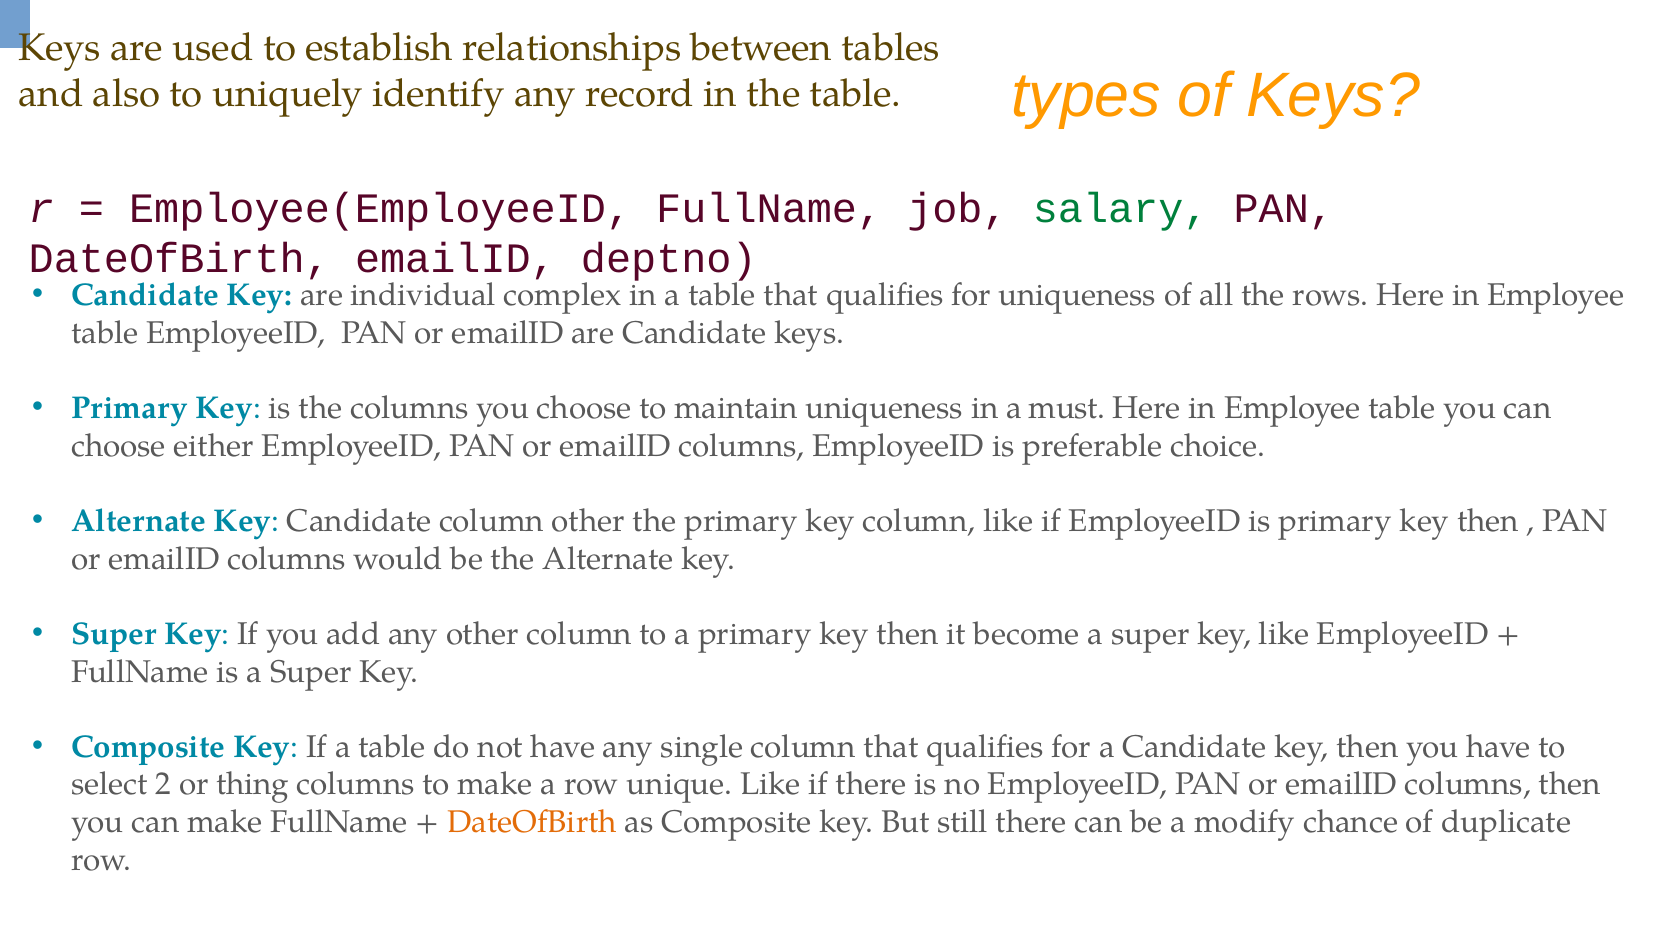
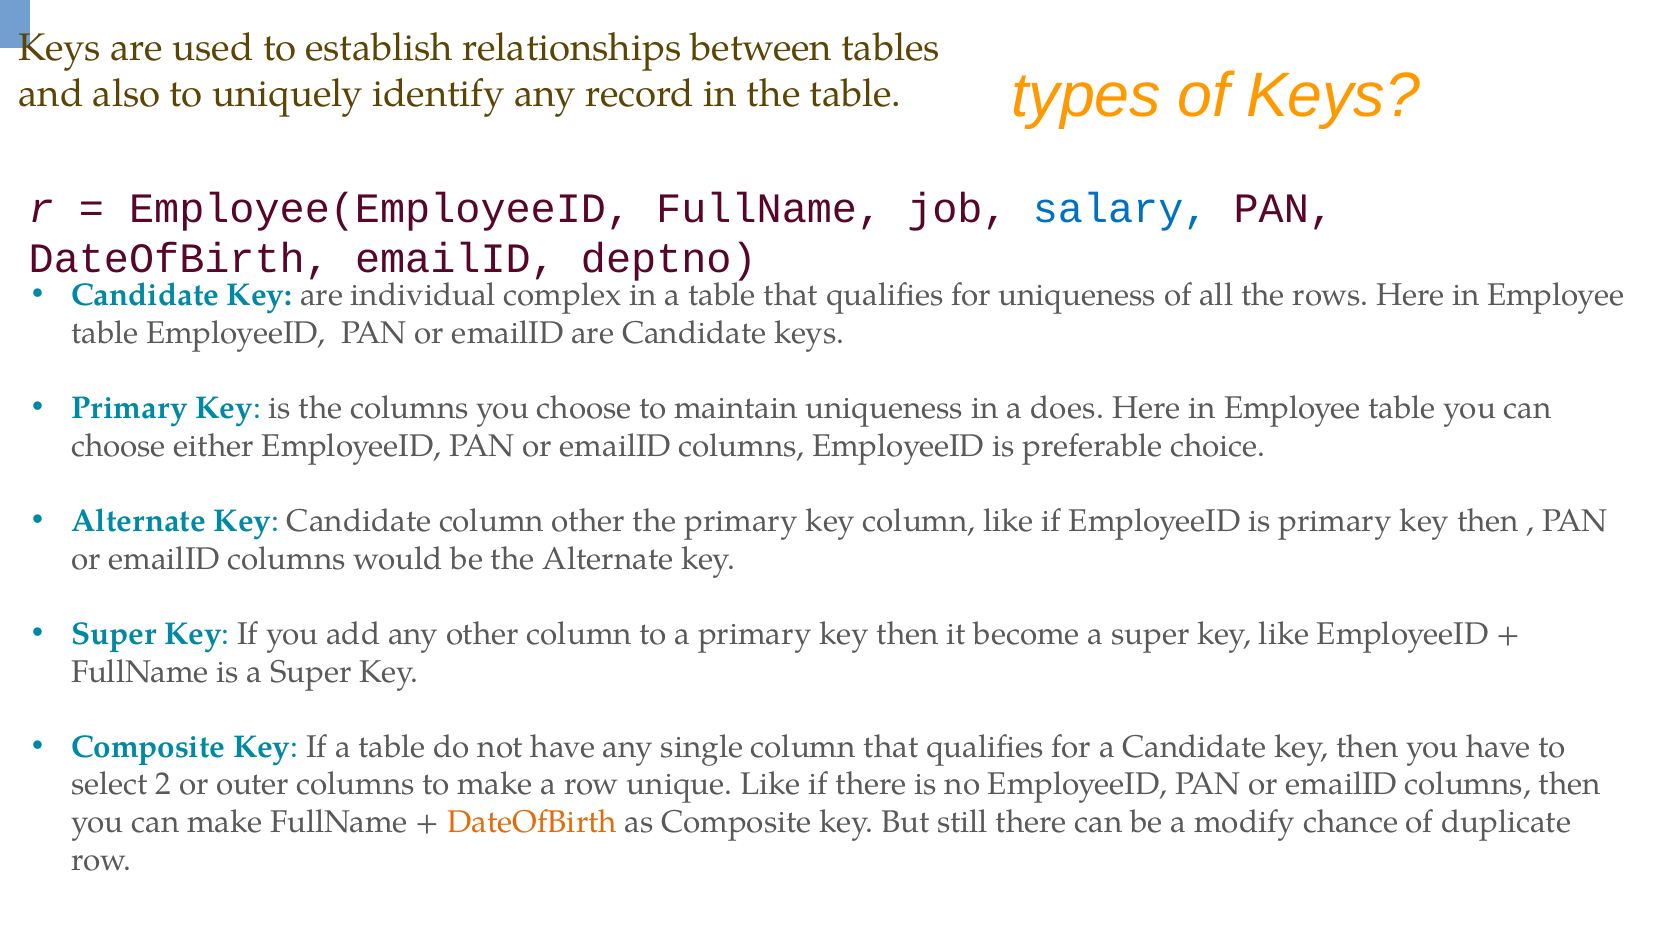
salary colour: green -> blue
must: must -> does
thing: thing -> outer
